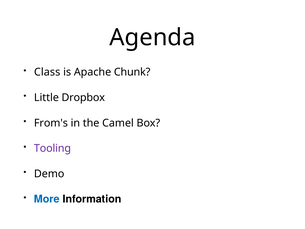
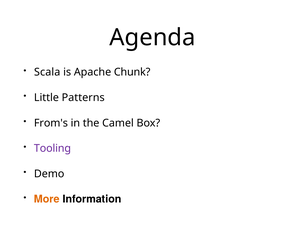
Class: Class -> Scala
Dropbox: Dropbox -> Patterns
More colour: blue -> orange
